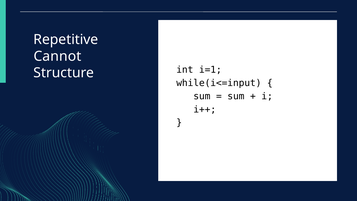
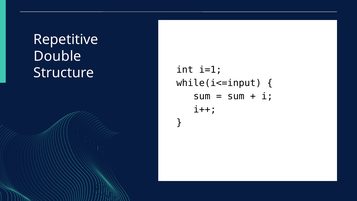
Cannot: Cannot -> Double
